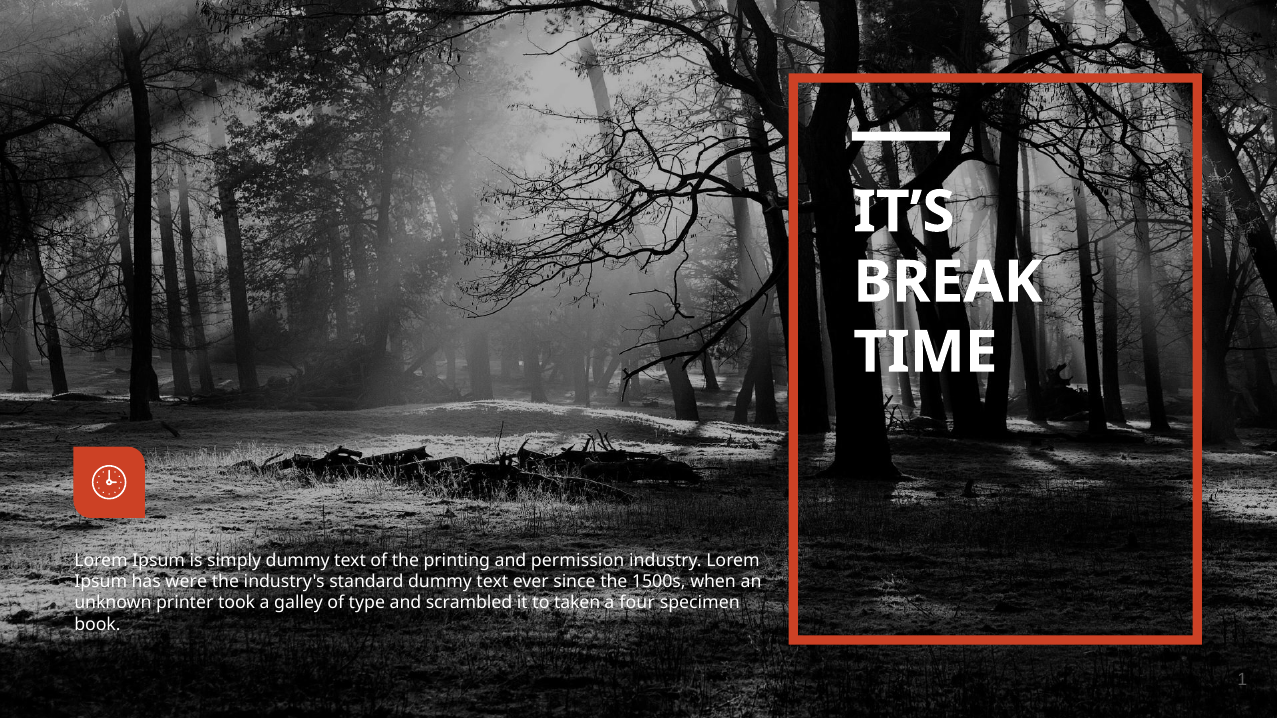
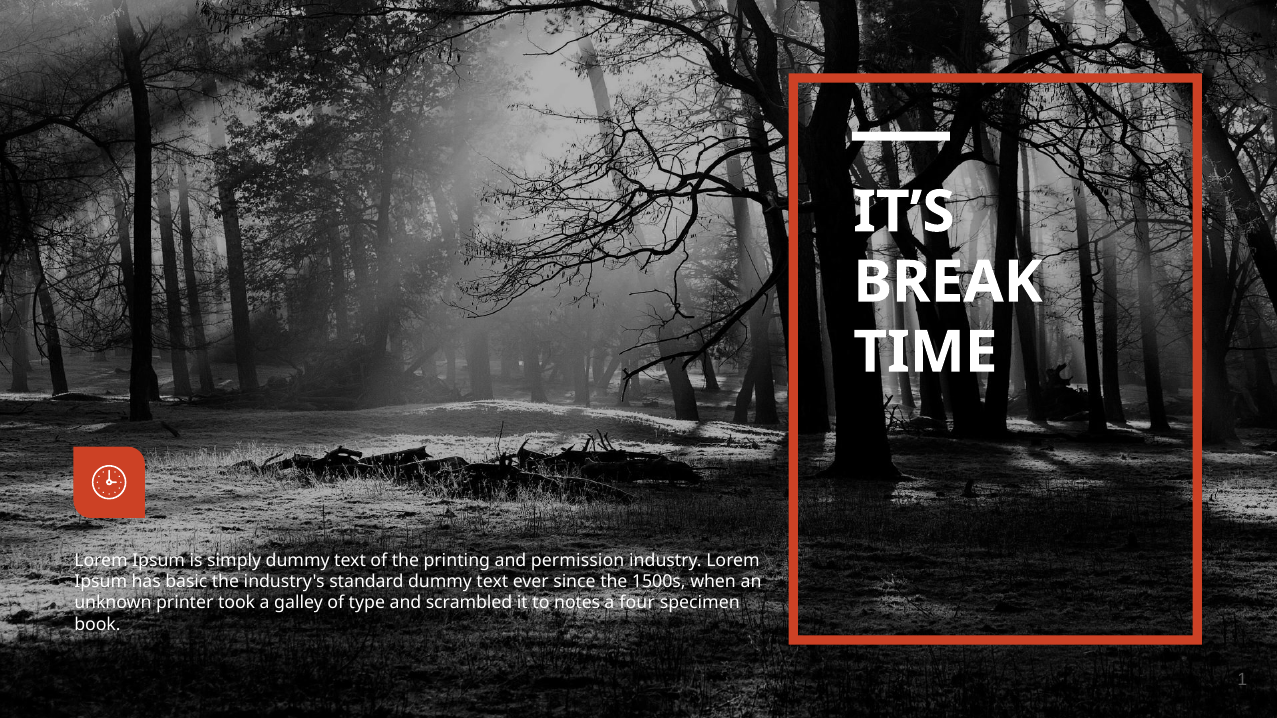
were: were -> basic
taken: taken -> notes
